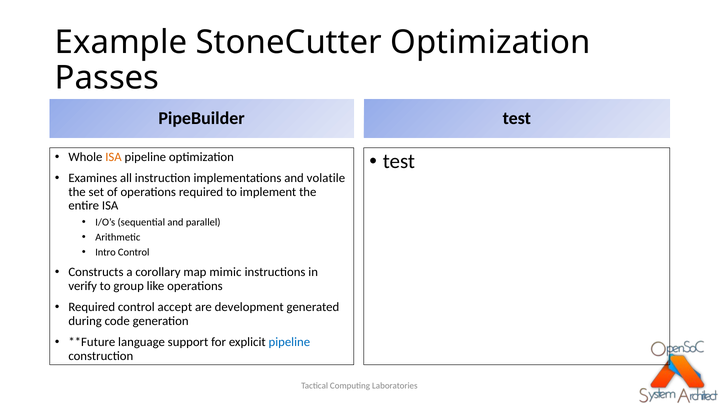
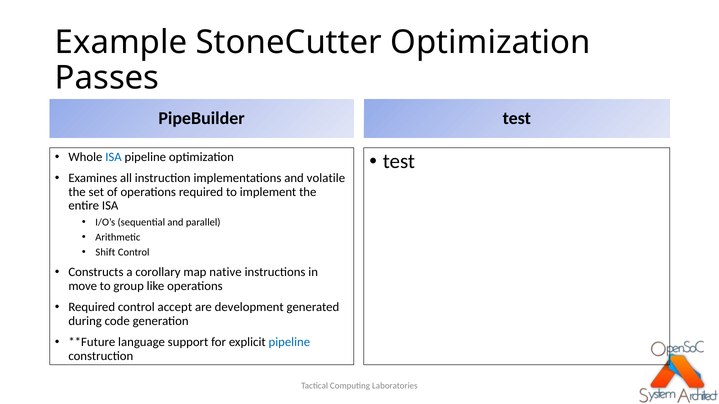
ISA at (114, 157) colour: orange -> blue
Intro: Intro -> Shift
mimic: mimic -> native
verify: verify -> move
